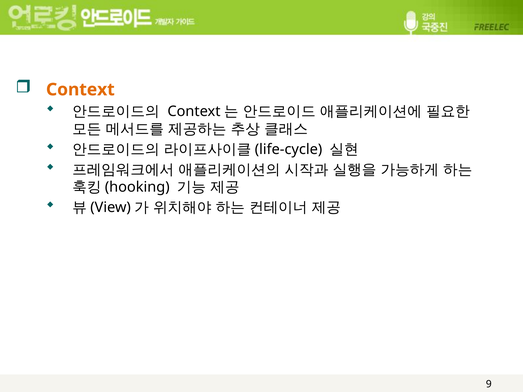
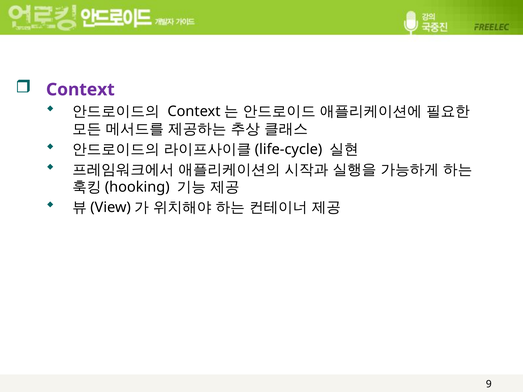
Context colour: orange -> purple
